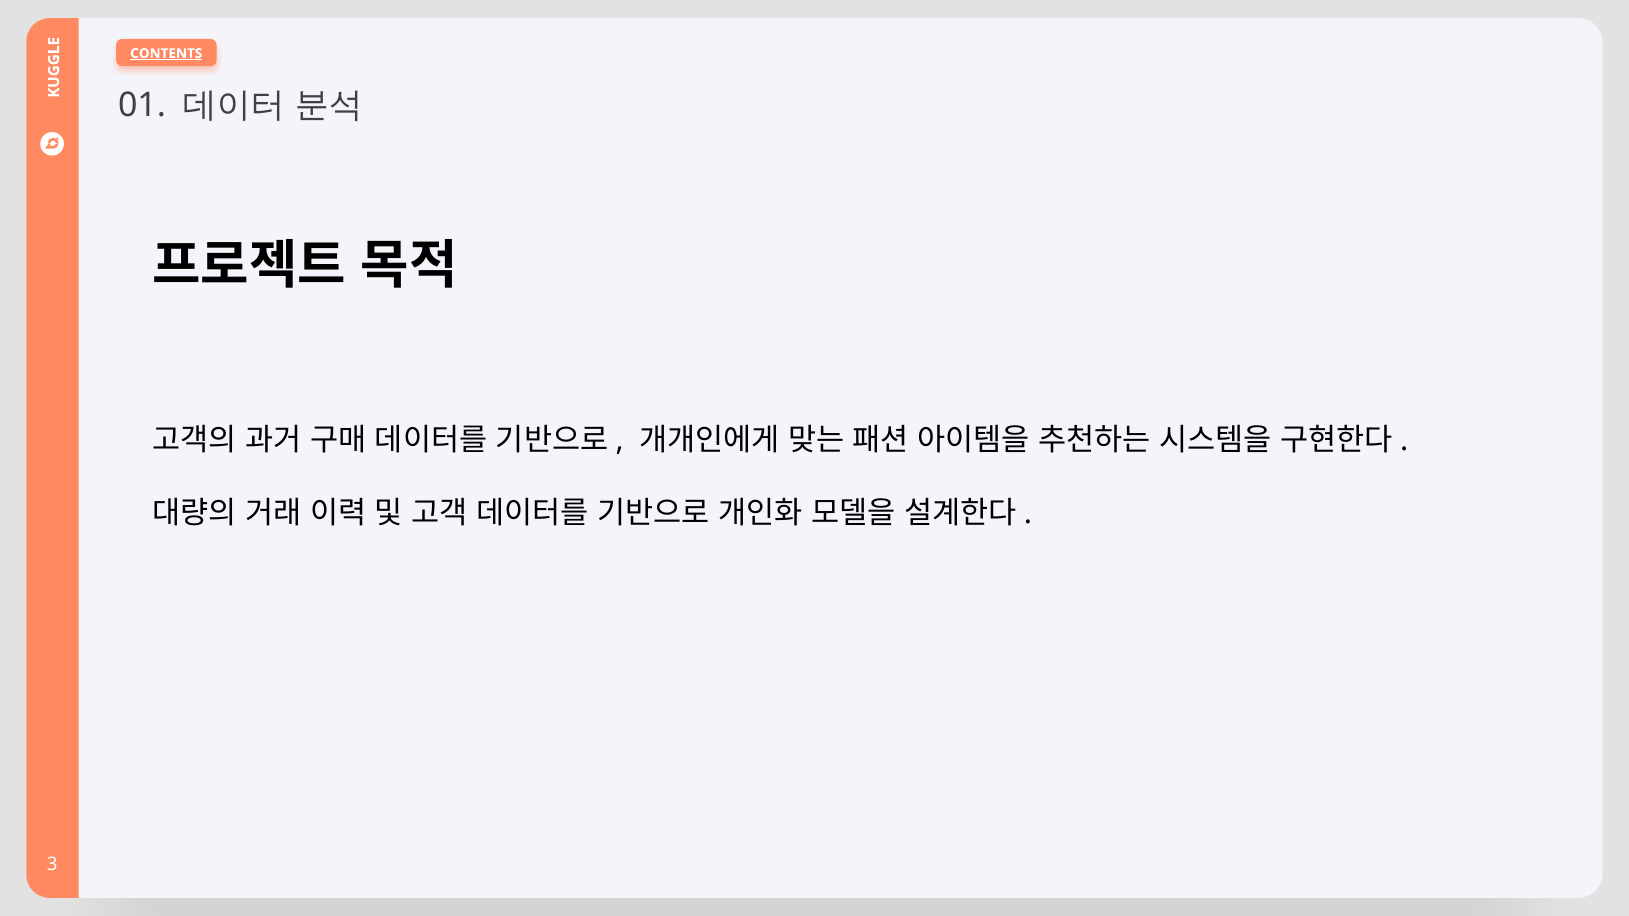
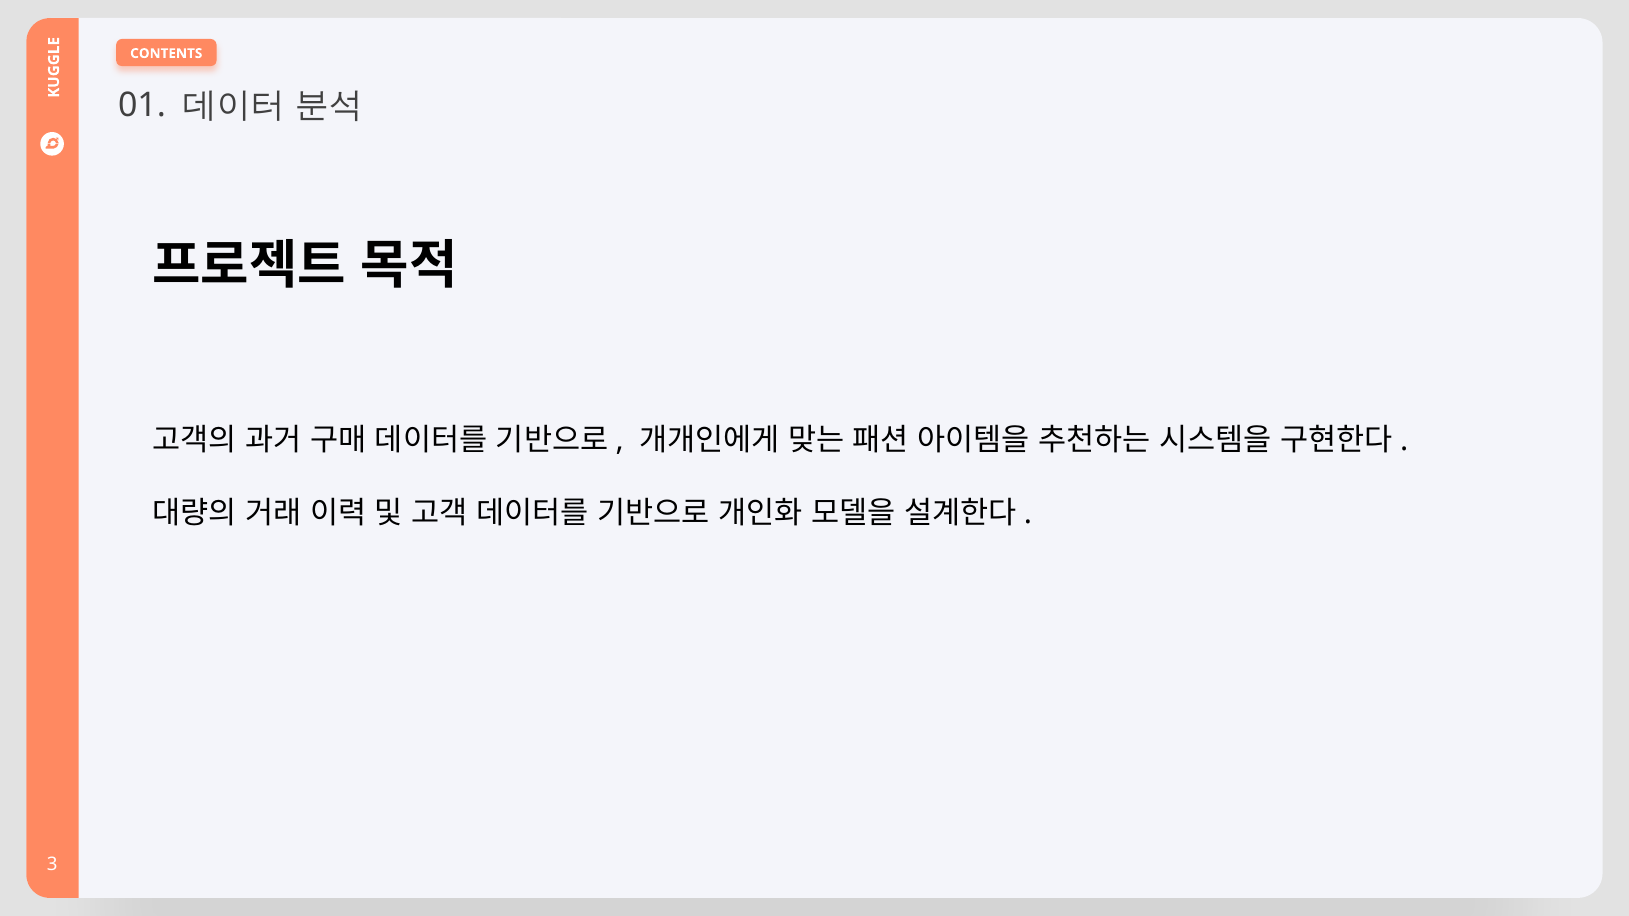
CONTENTS underline: present -> none
